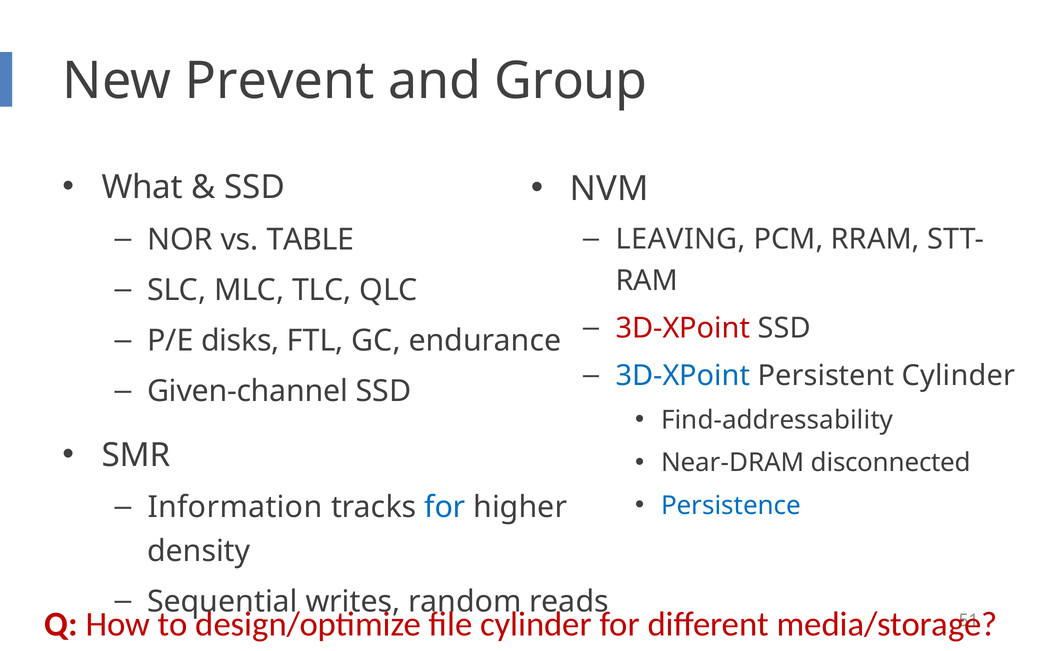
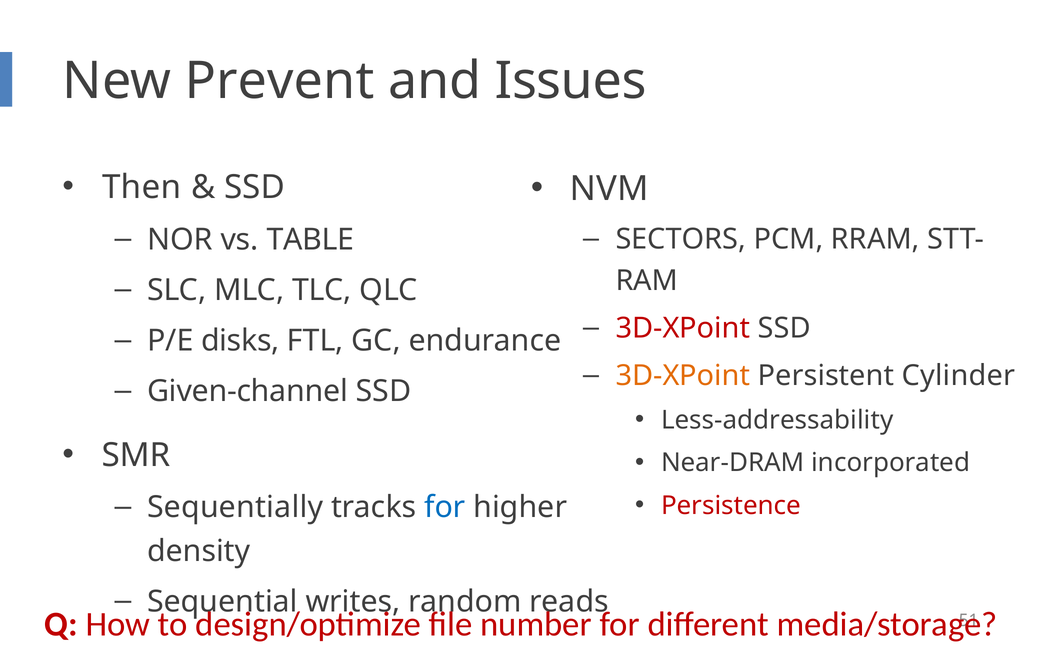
Group: Group -> Issues
What: What -> Then
LEAVING: LEAVING -> SECTORS
3D-XPoint at (683, 376) colour: blue -> orange
Find-addressability: Find-addressability -> Less-addressability
disconnected: disconnected -> incorporated
Information: Information -> Sequentially
Persistence colour: blue -> red
cylinder at (536, 624): cylinder -> number
